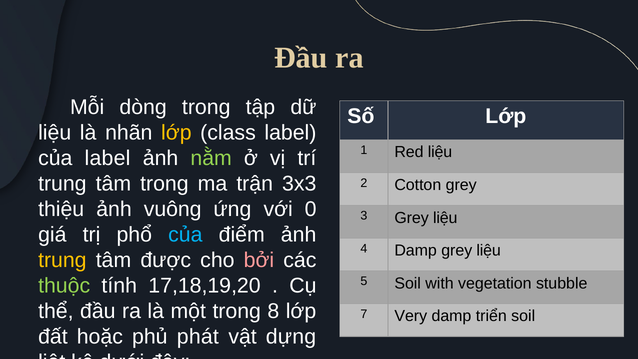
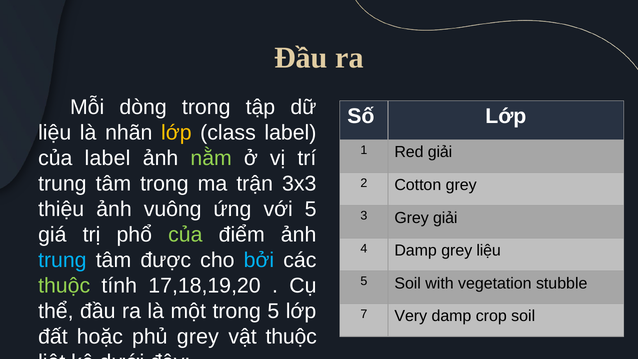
Red liệu: liệu -> giải
với 0: 0 -> 5
3 Grey liệu: liệu -> giải
của at (185, 235) colour: light blue -> light green
trung at (62, 260) colour: yellow -> light blue
bởi colour: pink -> light blue
trong 8: 8 -> 5
triển: triển -> crop
phủ phát: phát -> grey
vật dựng: dựng -> thuộc
